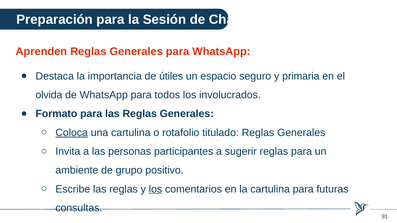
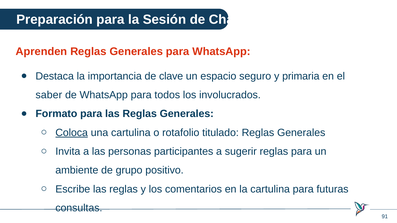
útiles: útiles -> clave
olvida: olvida -> saber
los at (155, 189) underline: present -> none
